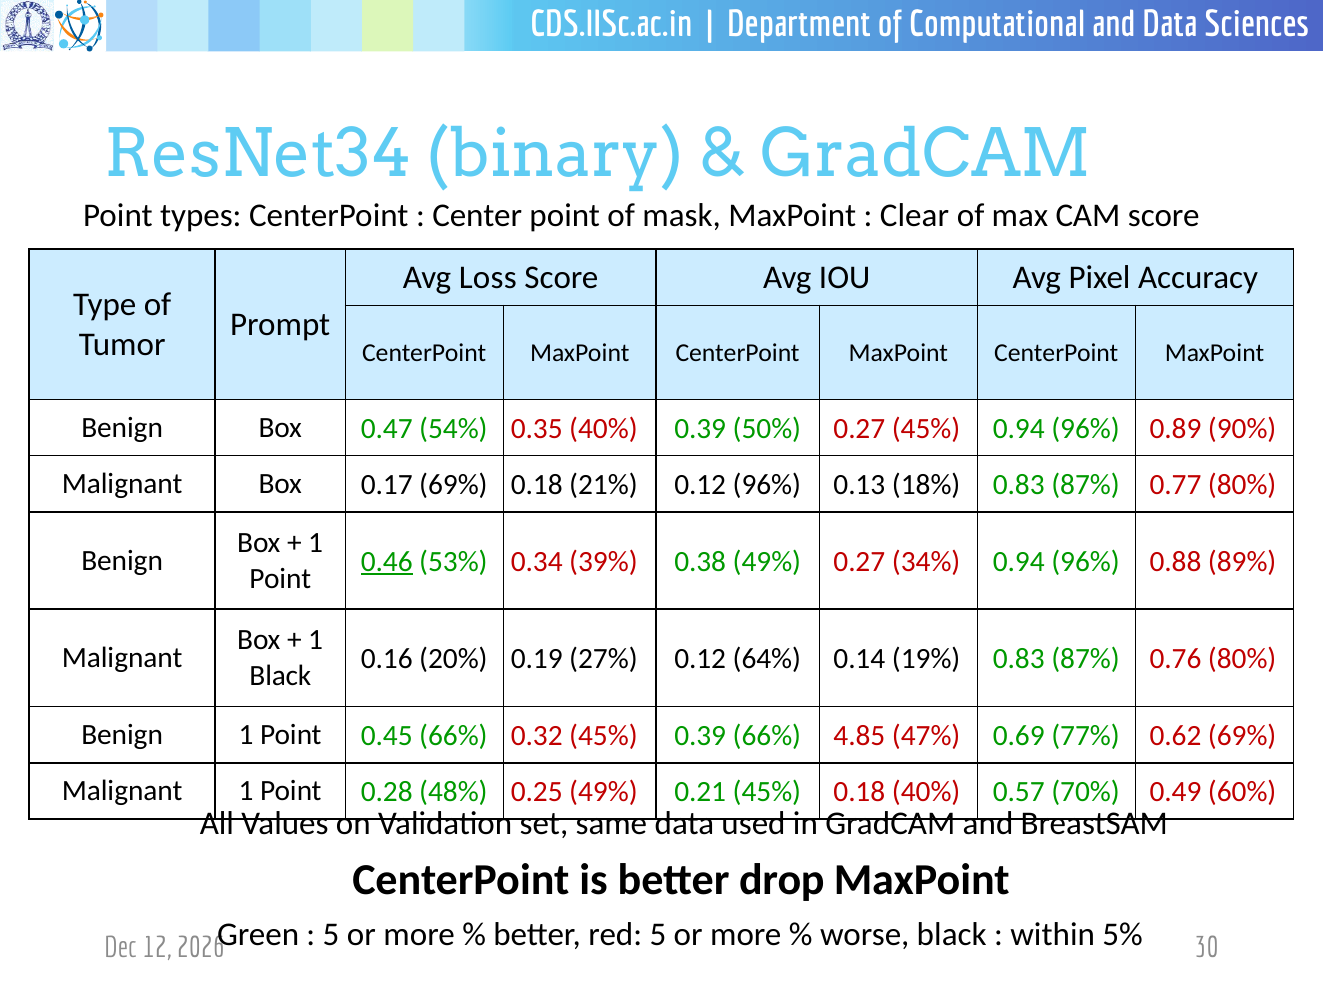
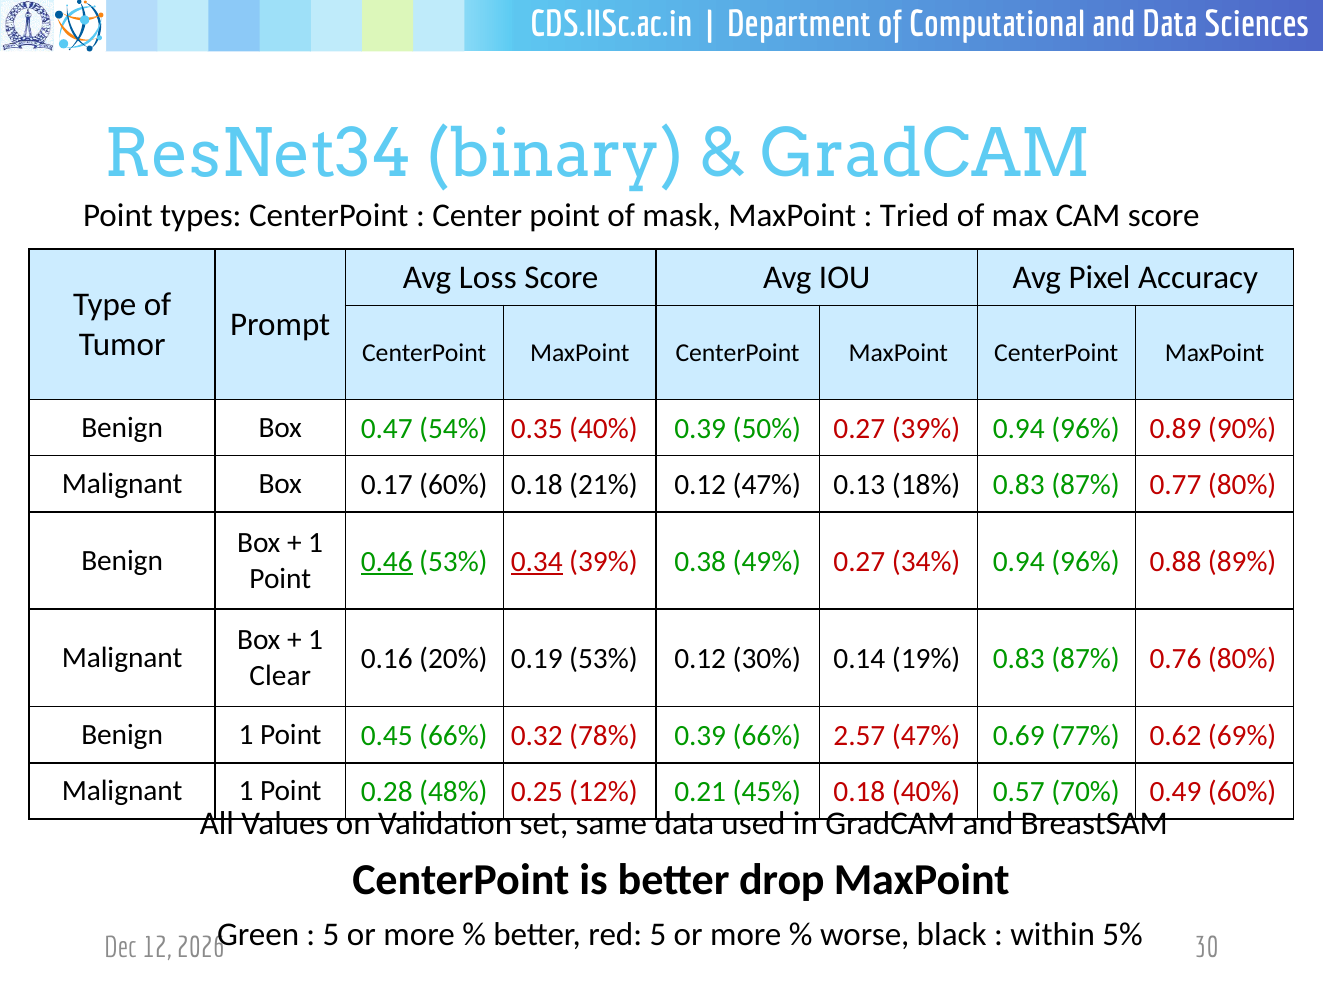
Clear: Clear -> Tried
0.27 45%: 45% -> 39%
0.17 69%: 69% -> 60%
0.12 96%: 96% -> 47%
0.34 underline: none -> present
0.19 27%: 27% -> 53%
64%: 64% -> 30%
Black at (280, 676): Black -> Clear
0.32 45%: 45% -> 78%
4.85: 4.85 -> 2.57
0.25 49%: 49% -> 12%
